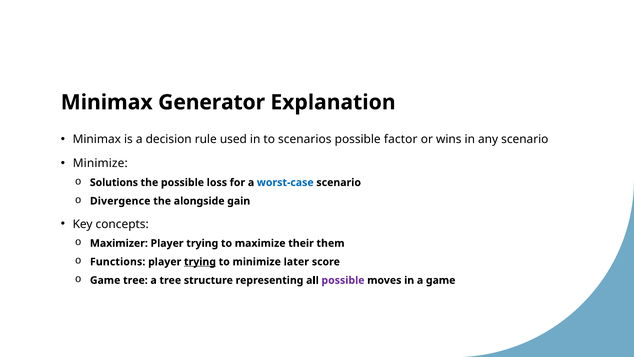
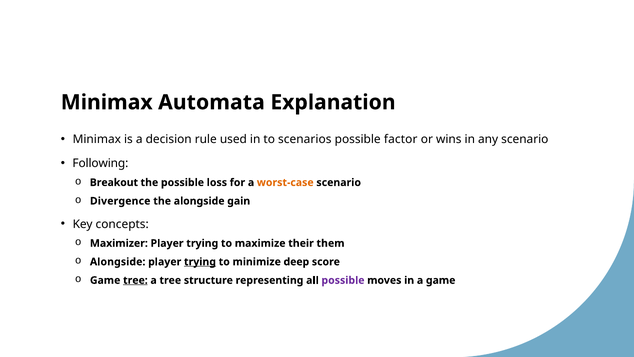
Generator: Generator -> Automata
Minimize at (100, 163): Minimize -> Following
Solutions: Solutions -> Breakout
worst-case colour: blue -> orange
Functions at (118, 262): Functions -> Alongside
later: later -> deep
tree at (135, 280) underline: none -> present
